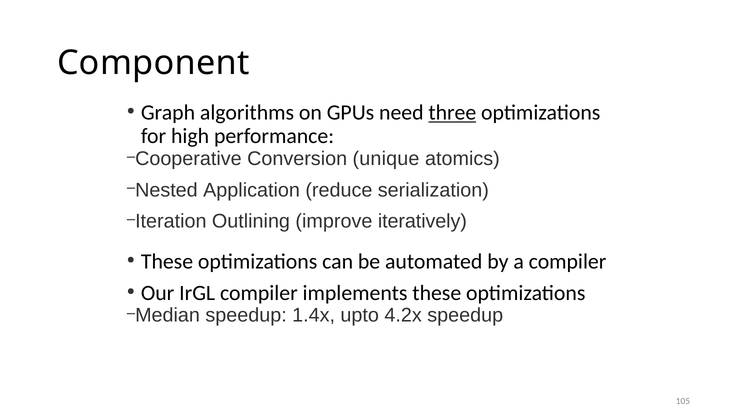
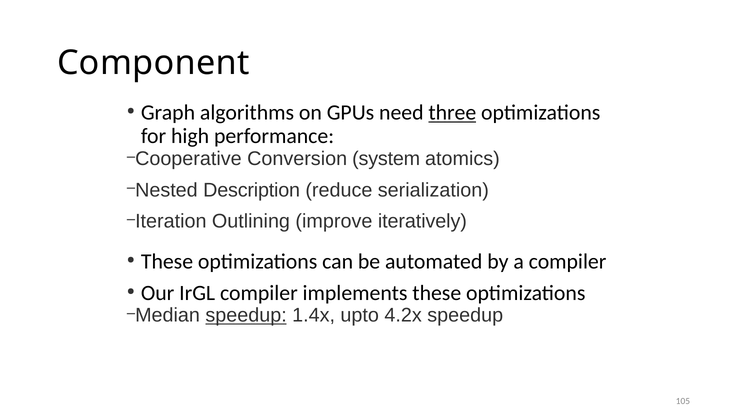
unique: unique -> system
Application: Application -> Description
speedup at (246, 315) underline: none -> present
